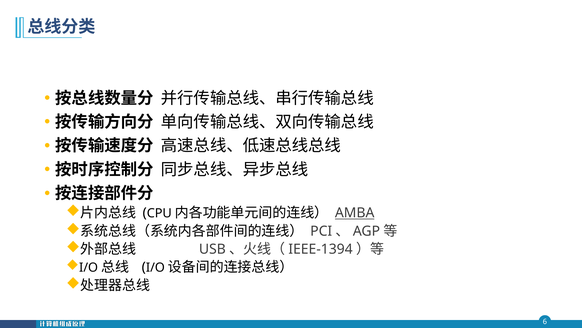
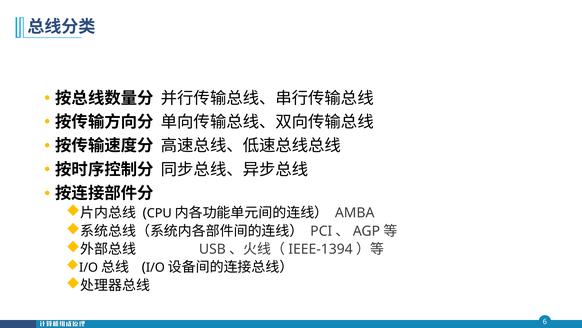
AMBA underline: present -> none
